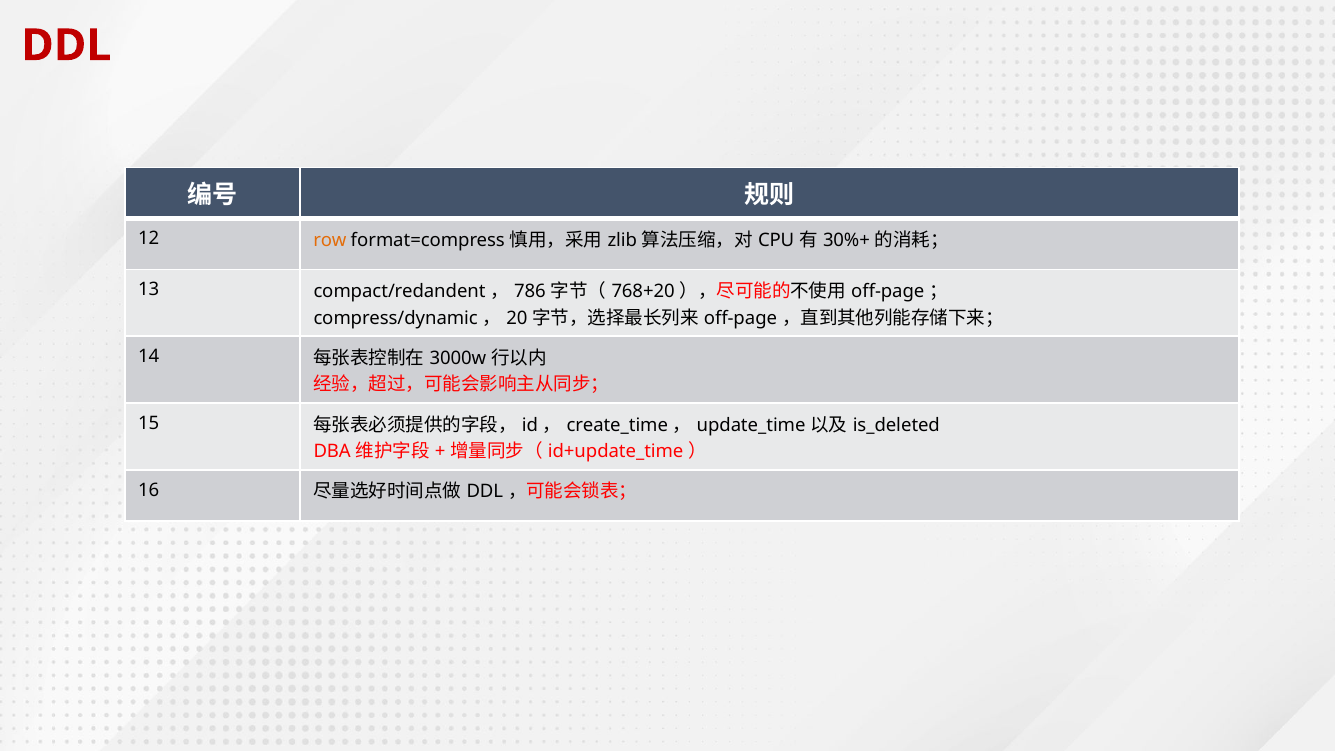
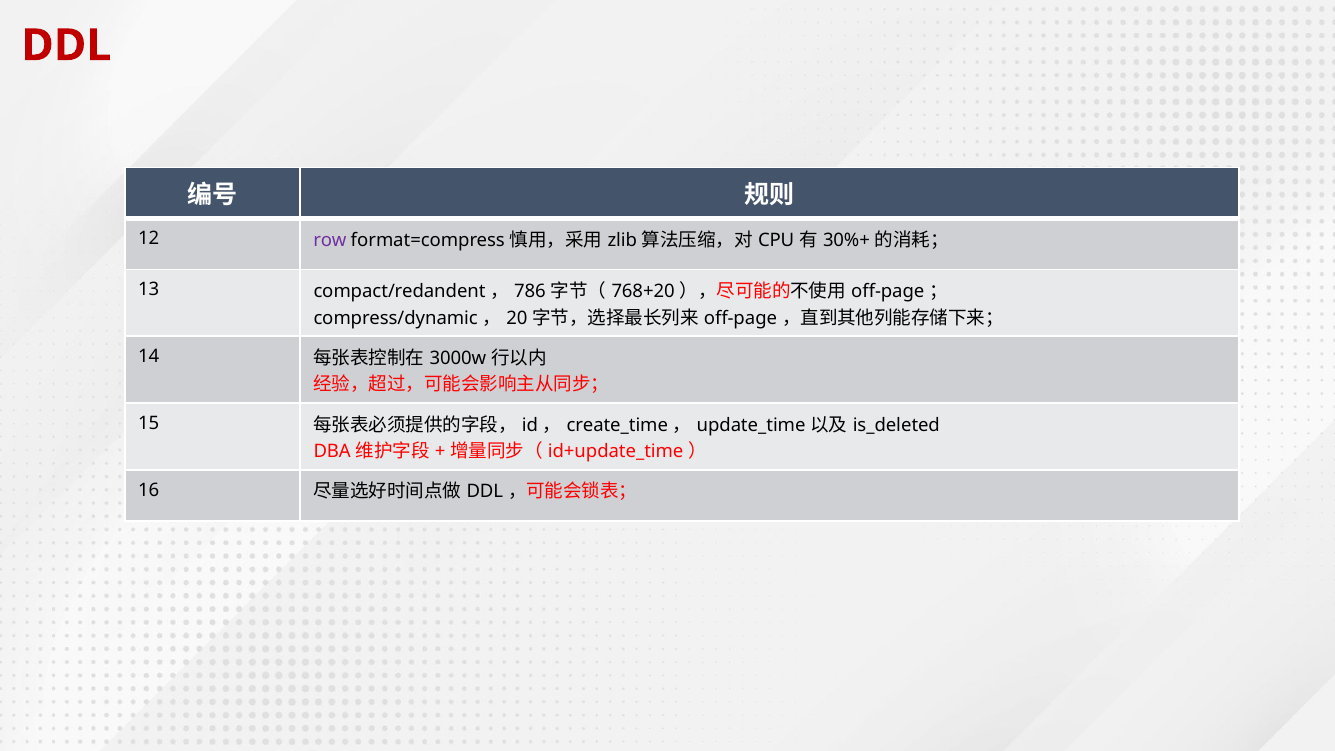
row colour: orange -> purple
